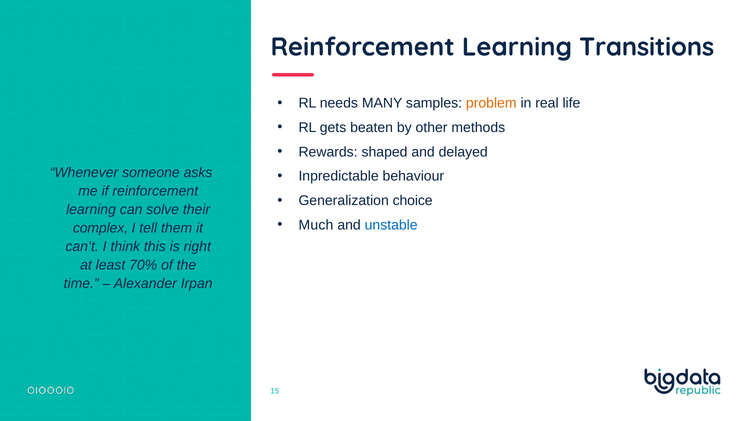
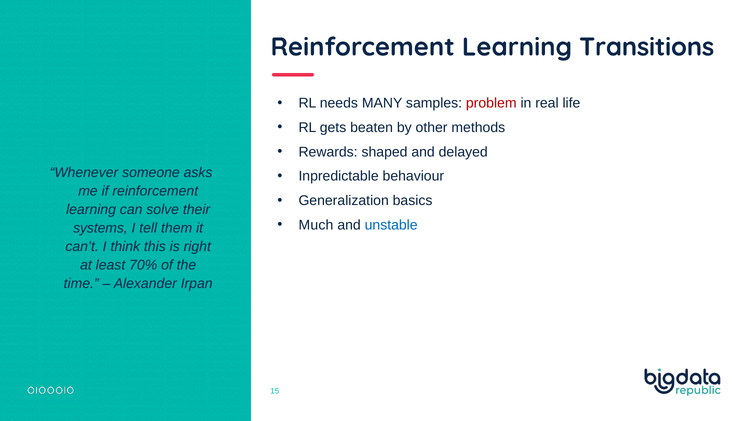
problem colour: orange -> red
choice: choice -> basics
complex: complex -> systems
